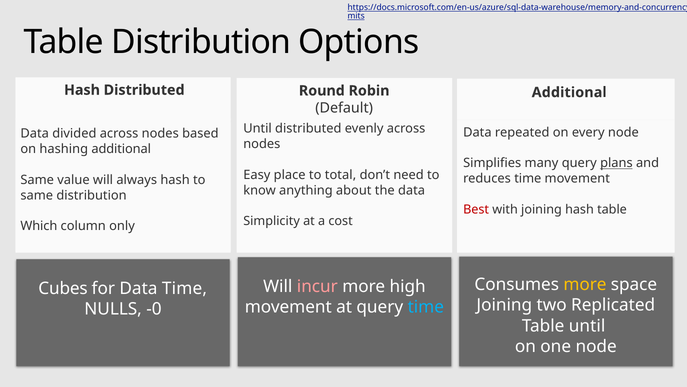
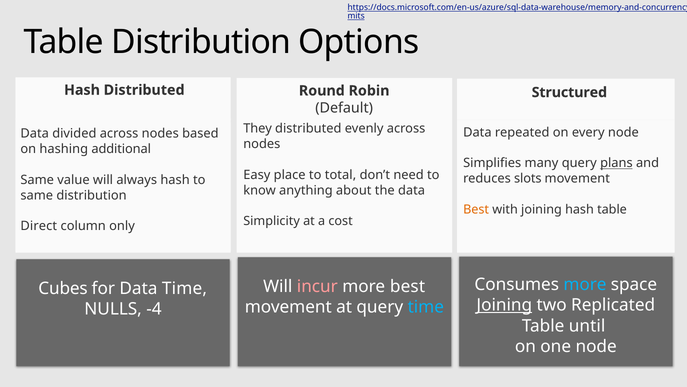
Additional at (569, 92): Additional -> Structured
Until at (258, 128): Until -> They
reduces time: time -> slots
Best at (476, 209) colour: red -> orange
Which: Which -> Direct
more at (585, 284) colour: yellow -> light blue
more high: high -> best
Joining at (504, 305) underline: none -> present
-0: -0 -> -4
